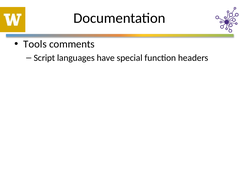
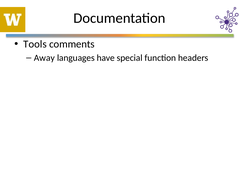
Script: Script -> Away
